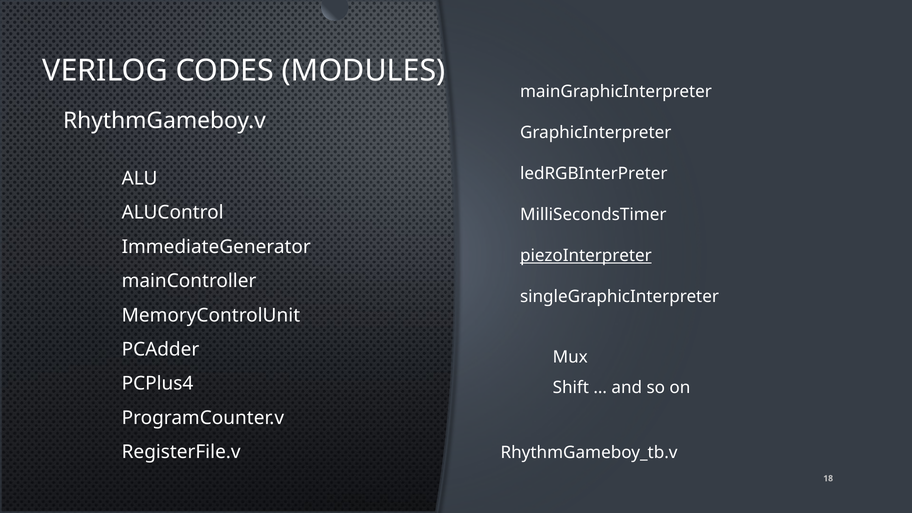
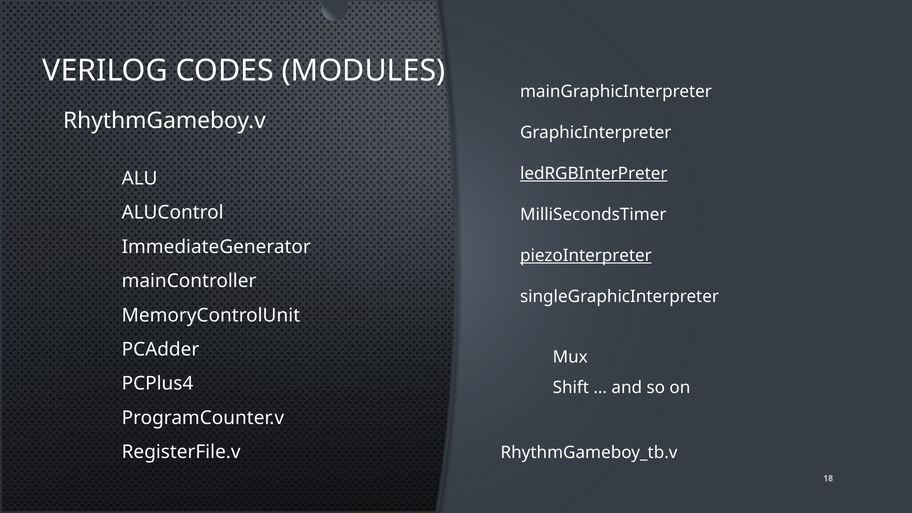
ledRGBInterPreter underline: none -> present
